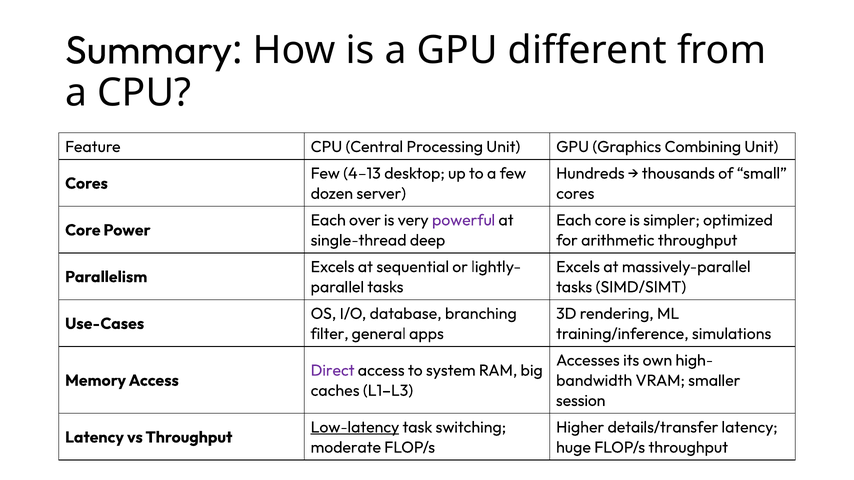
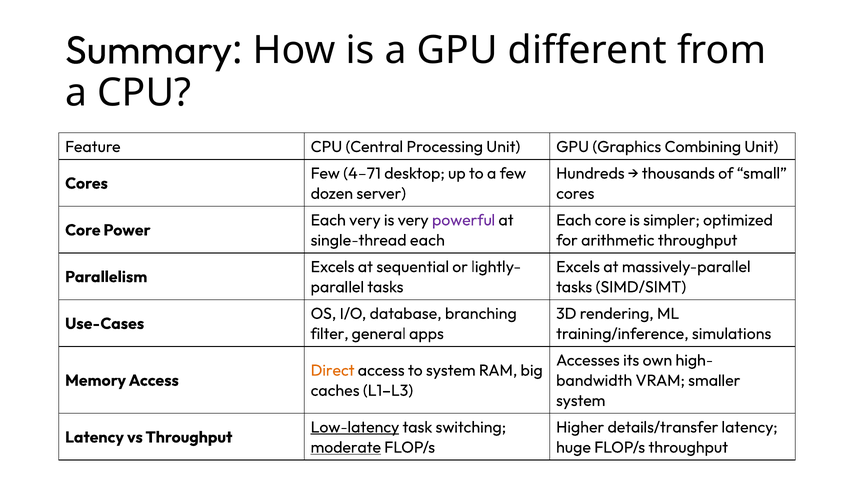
4–13: 4–13 -> 4–71
Each over: over -> very
single-thread deep: deep -> each
Direct colour: purple -> orange
session at (581, 401): session -> system
moderate underline: none -> present
